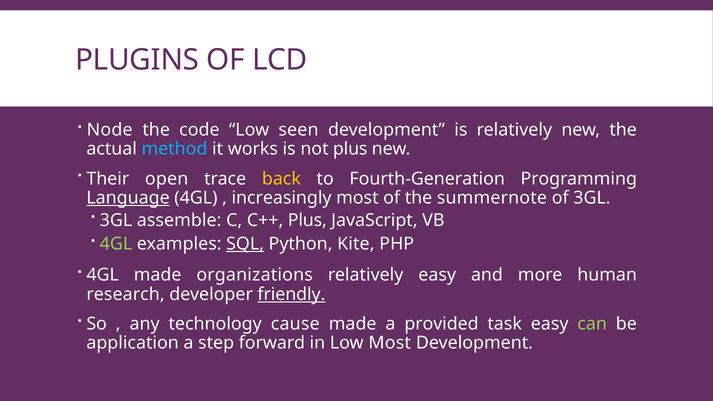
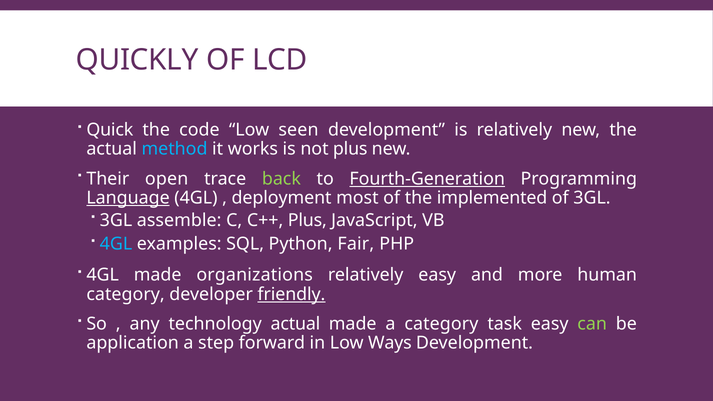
PLUGINS: PLUGINS -> QUICKLY
Node: Node -> Quick
back colour: yellow -> light green
Fourth-Generation underline: none -> present
increasingly: increasingly -> deployment
summernote: summernote -> implemented
4GL at (116, 244) colour: light green -> light blue
SQL underline: present -> none
Kite: Kite -> Fair
research at (126, 294): research -> category
technology cause: cause -> actual
a provided: provided -> category
Low Most: Most -> Ways
